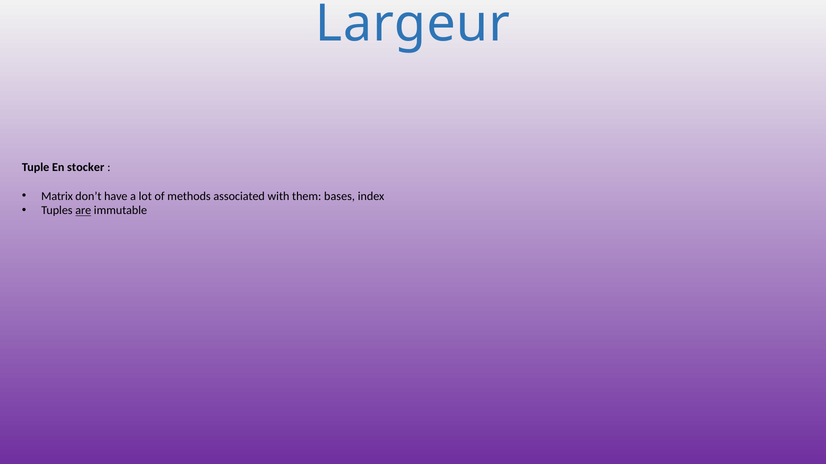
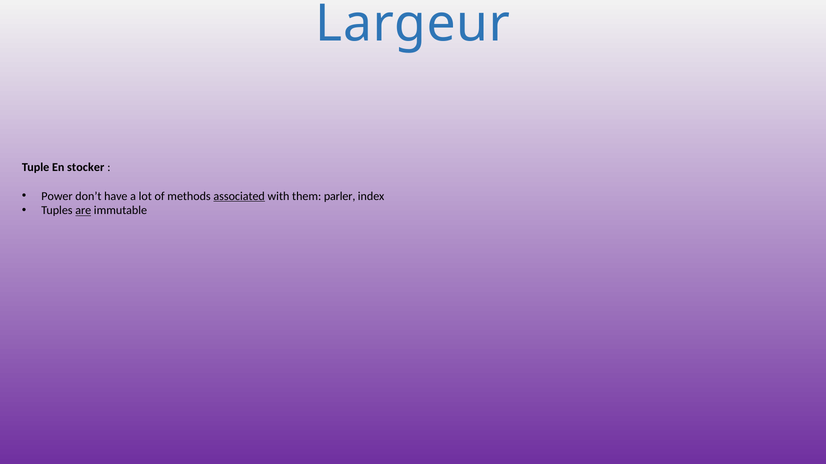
Matrix: Matrix -> Power
associated underline: none -> present
bases: bases -> parler
